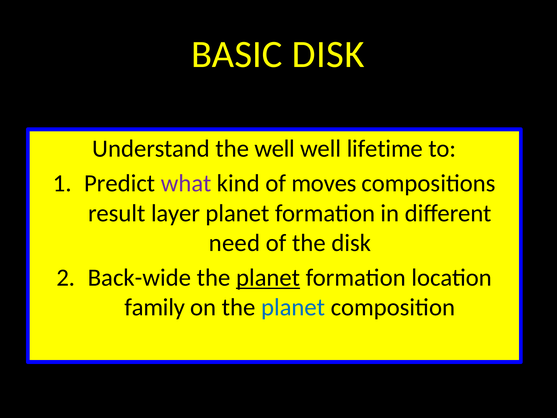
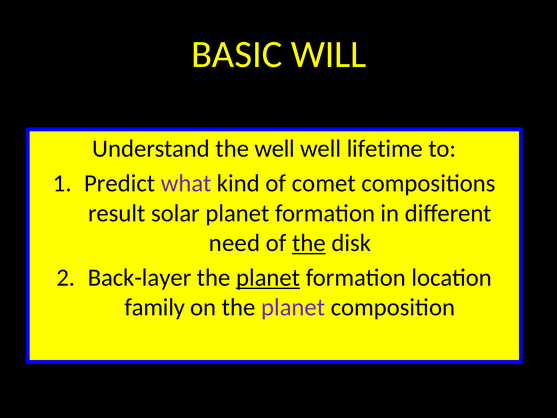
BASIC DISK: DISK -> WILL
moves: moves -> comet
layer: layer -> solar
the at (309, 243) underline: none -> present
Back-wide: Back-wide -> Back-layer
planet at (293, 307) colour: blue -> purple
